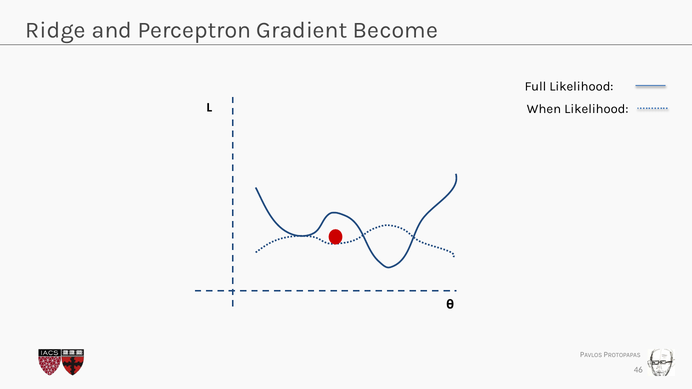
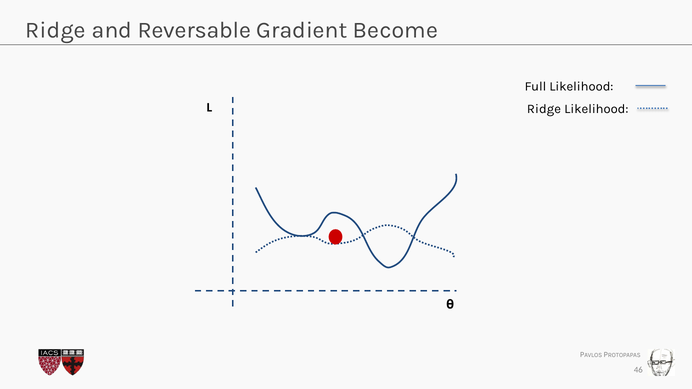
Perceptron: Perceptron -> Reversable
When at (544, 109): When -> Ridge
